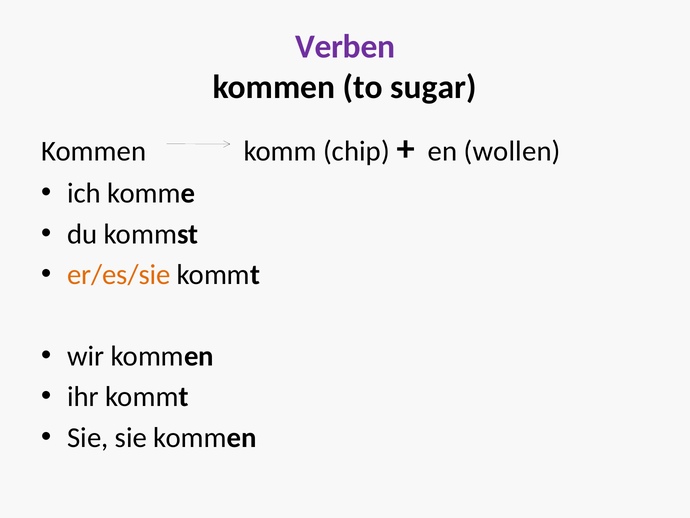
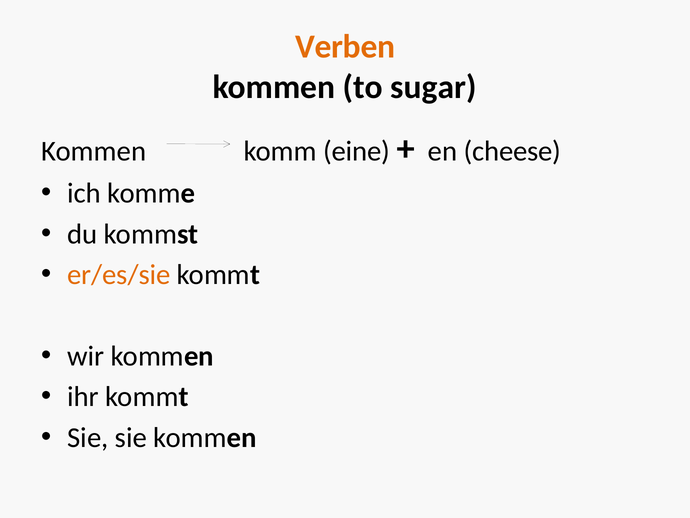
Verben colour: purple -> orange
chip: chip -> eine
wollen: wollen -> cheese
